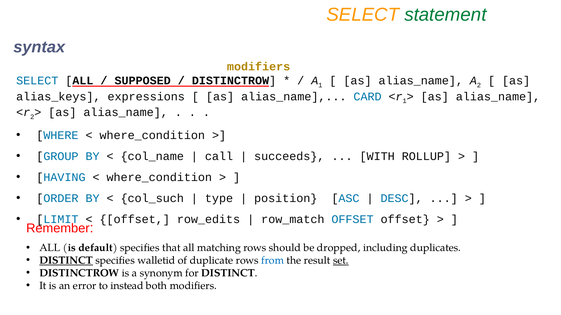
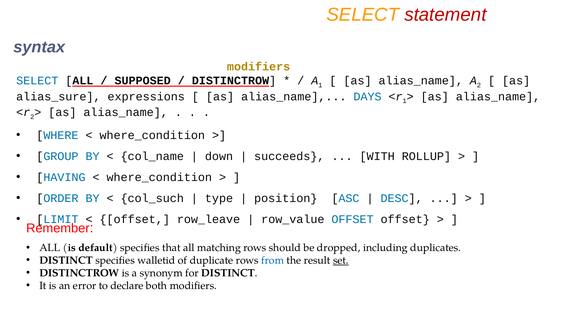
statement colour: green -> red
alias_keys: alias_keys -> alias_sure
CARD: CARD -> DAYS
call: call -> down
row_edits: row_edits -> row_leave
row_match: row_match -> row_value
DISTINCT at (66, 261) underline: present -> none
instead: instead -> declare
